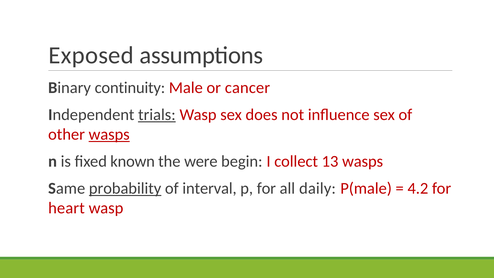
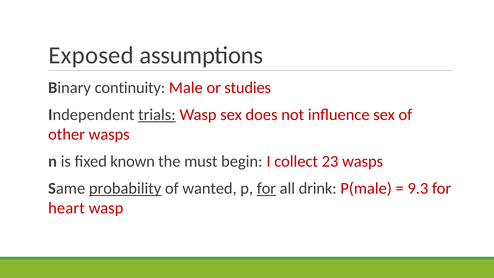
cancer: cancer -> studies
wasps at (109, 134) underline: present -> none
were: were -> must
13: 13 -> 23
interval: interval -> wanted
for at (266, 188) underline: none -> present
daily: daily -> drink
4.2: 4.2 -> 9.3
